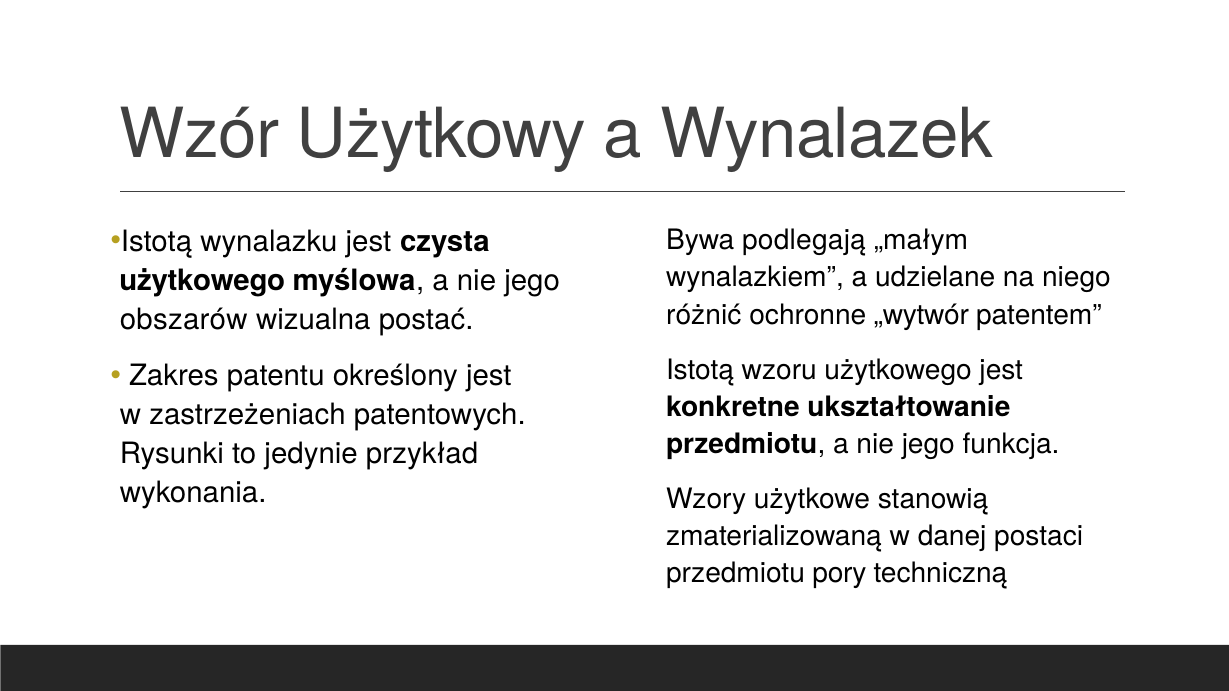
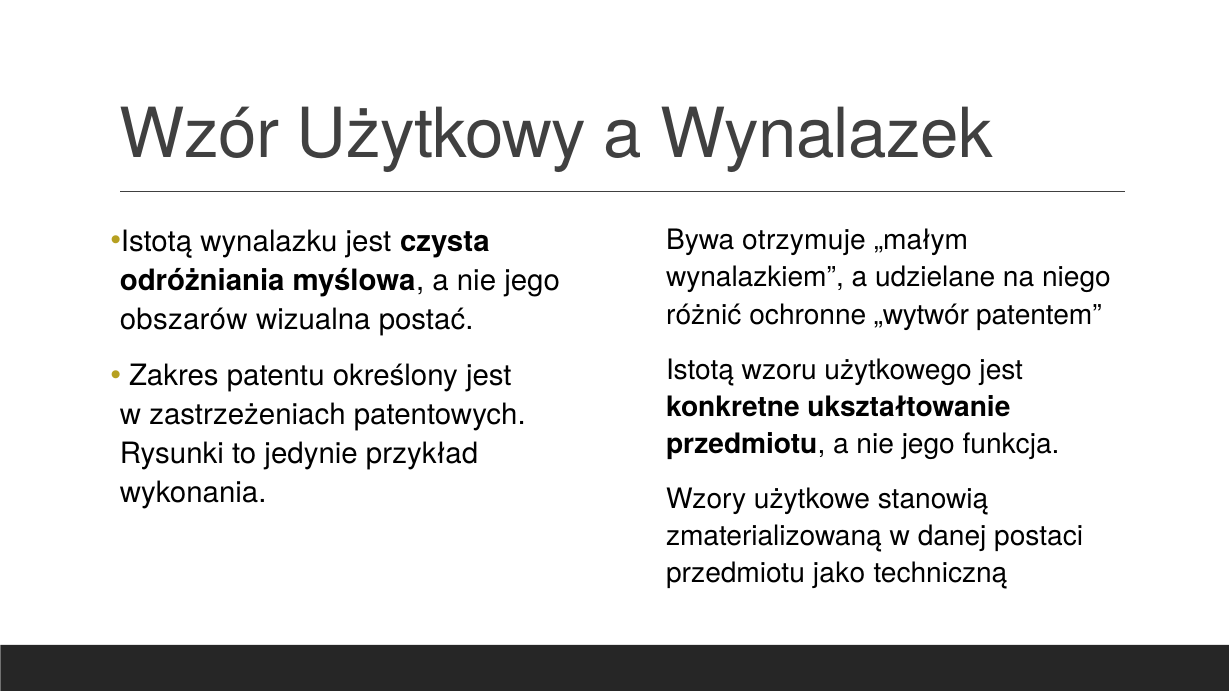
podlegają: podlegają -> otrzymuje
użytkowego at (202, 281): użytkowego -> odróżniania
pory: pory -> jako
